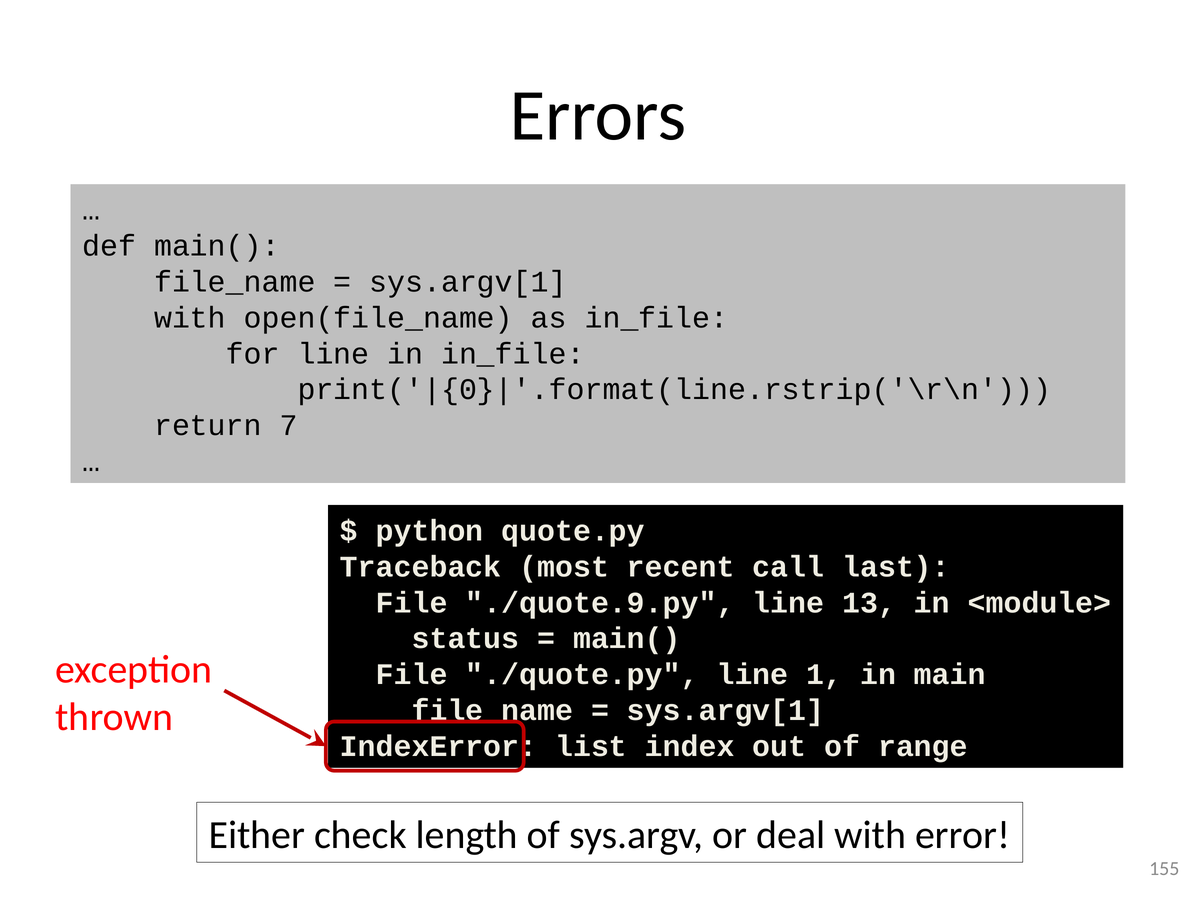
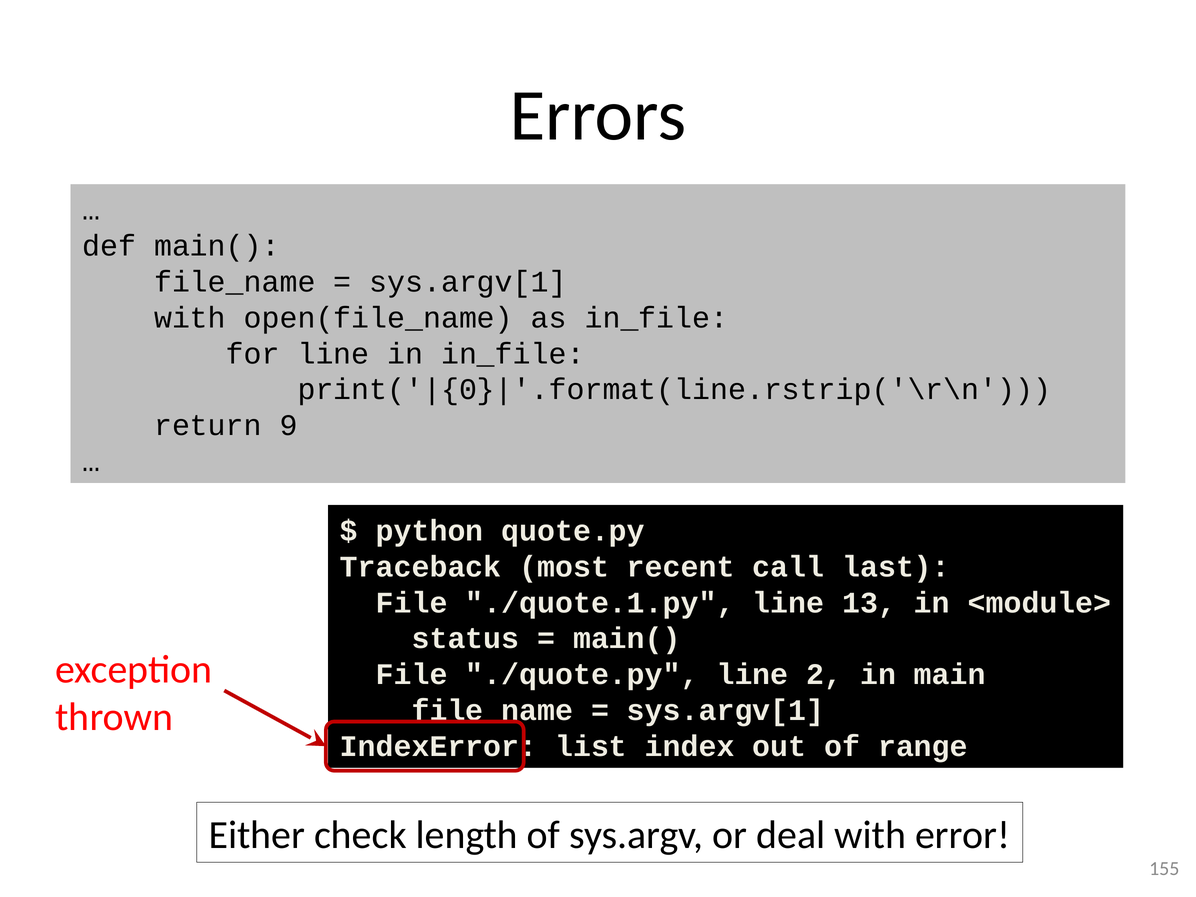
7: 7 -> 9
./quote.9.py: ./quote.9.py -> ./quote.1.py
1: 1 -> 2
